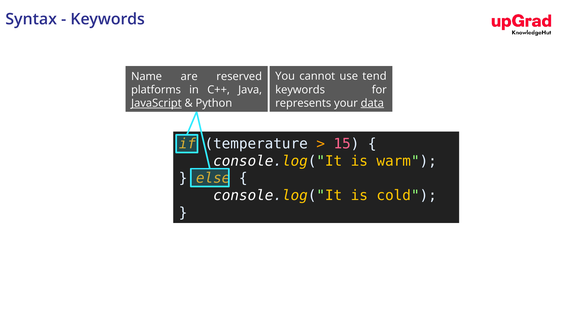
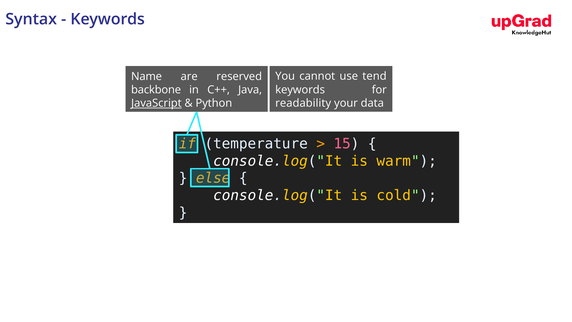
platforms: platforms -> backbone
represents: represents -> readability
data underline: present -> none
